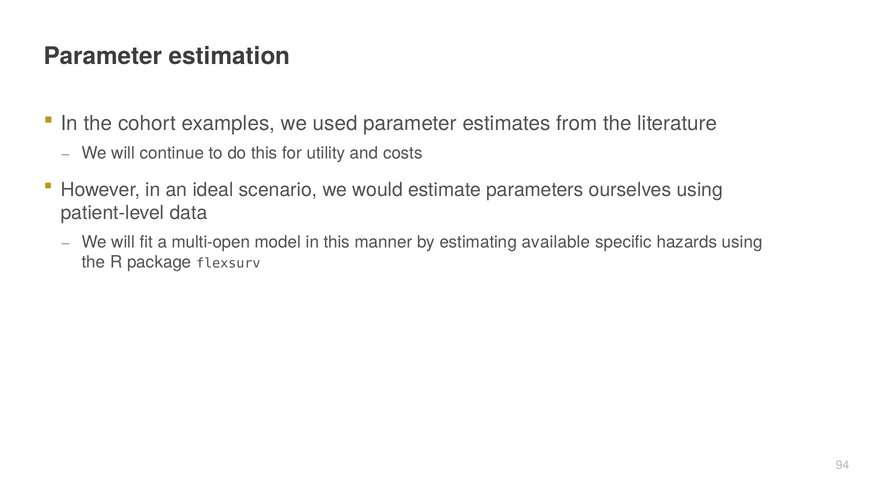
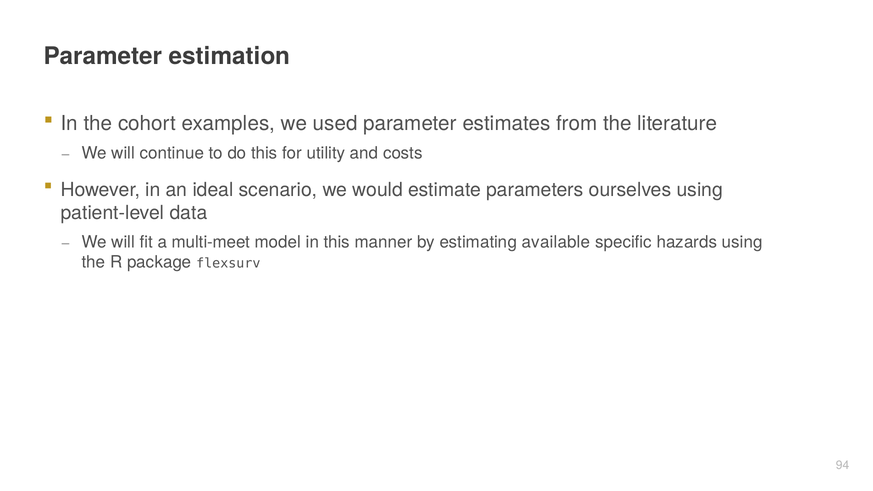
multi-open: multi-open -> multi-meet
